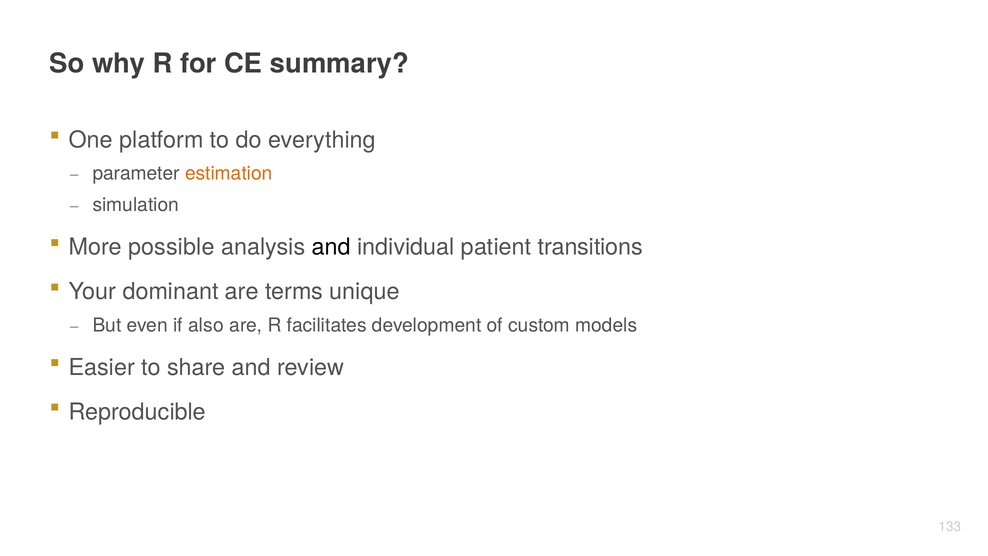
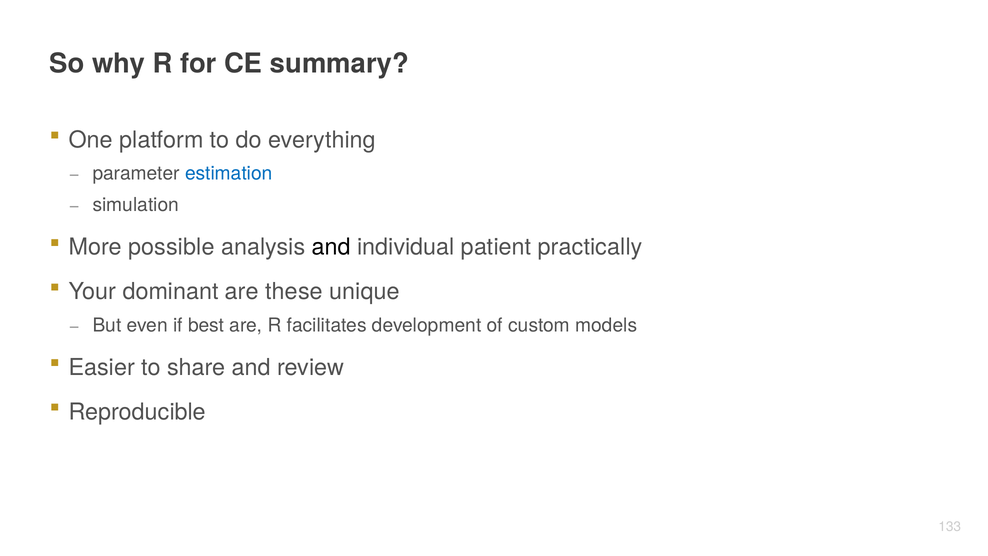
estimation colour: orange -> blue
transitions: transitions -> practically
terms: terms -> these
also: also -> best
